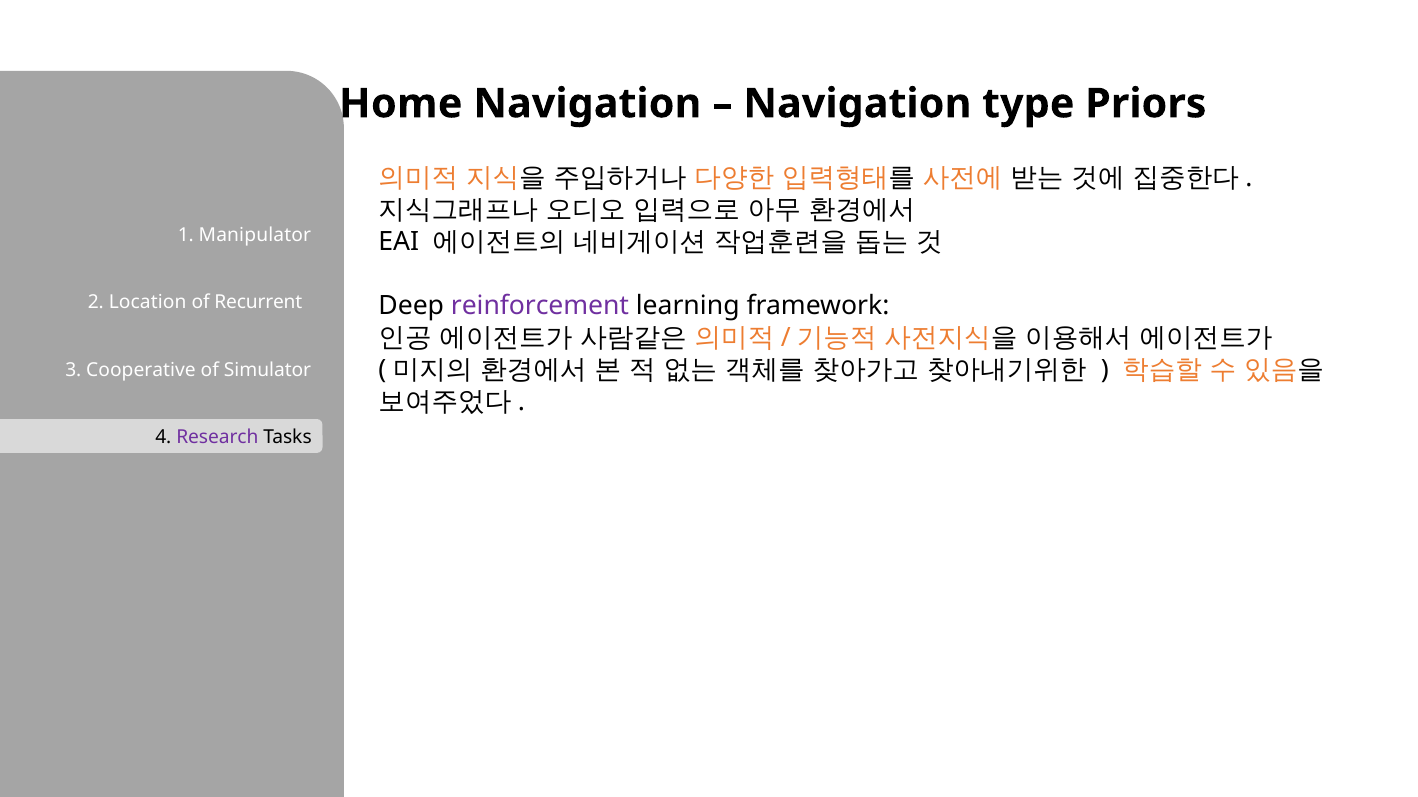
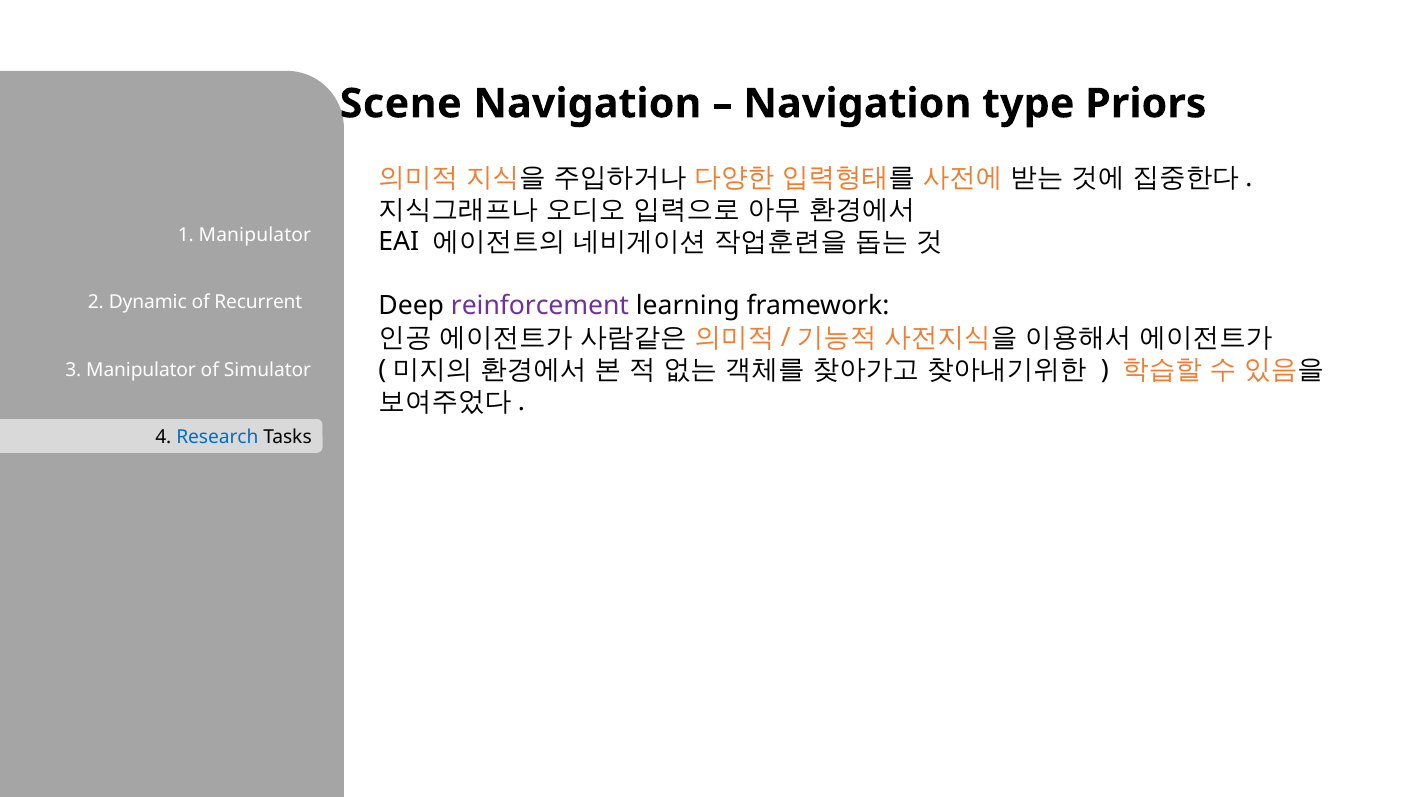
Home: Home -> Scene
Location: Location -> Dynamic
3 Cooperative: Cooperative -> Manipulator
Research colour: purple -> blue
